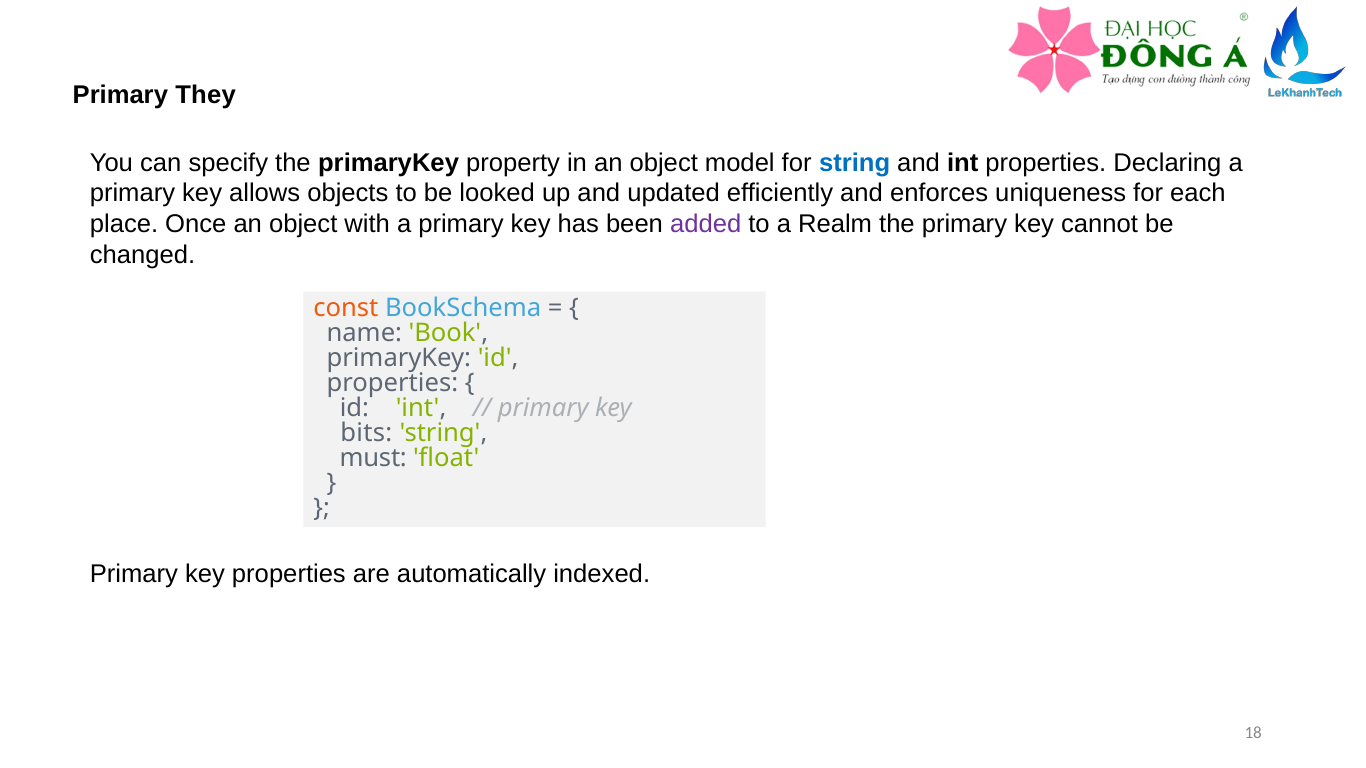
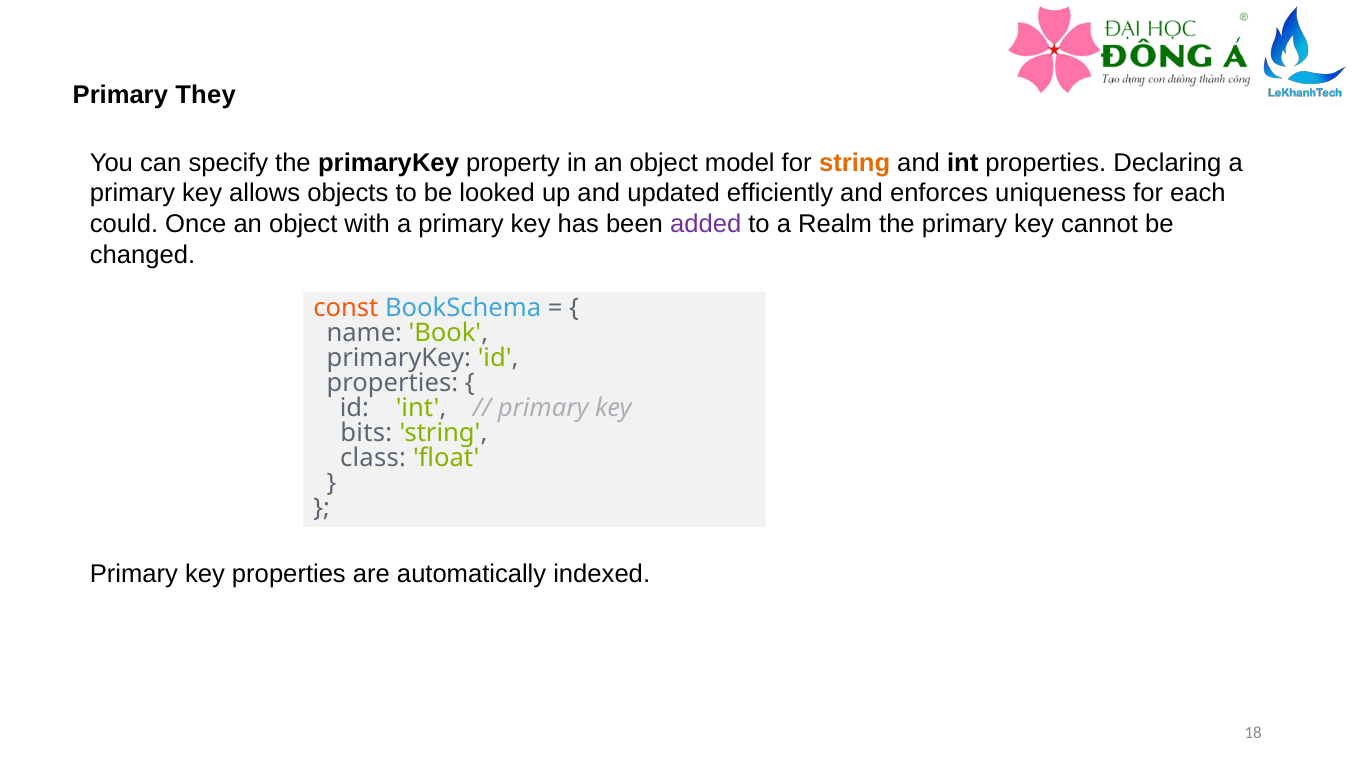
string at (855, 163) colour: blue -> orange
place: place -> could
must: must -> class
